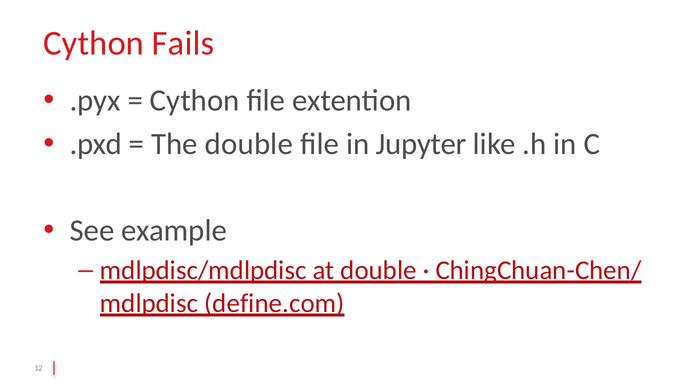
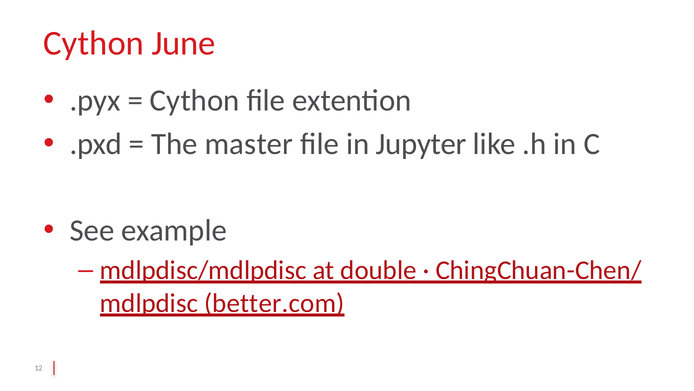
Fails: Fails -> June
The double: double -> master
define.com: define.com -> better.com
